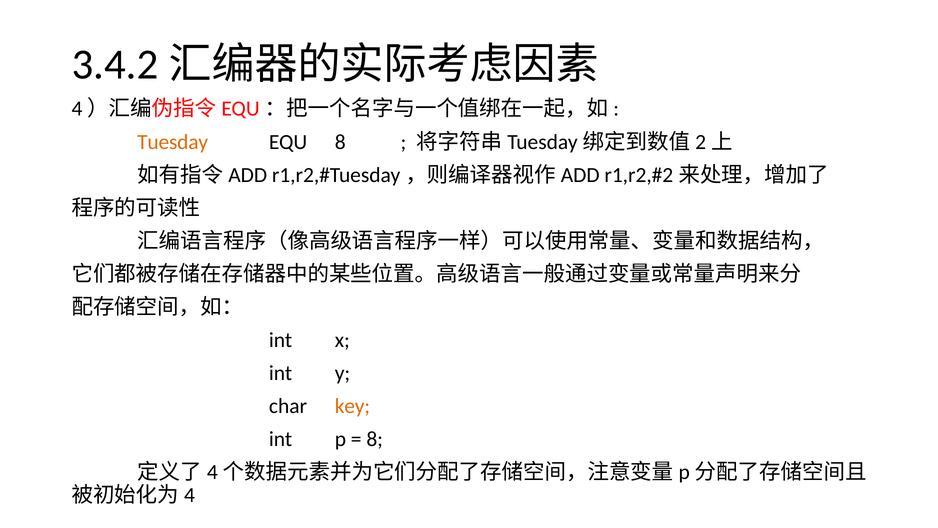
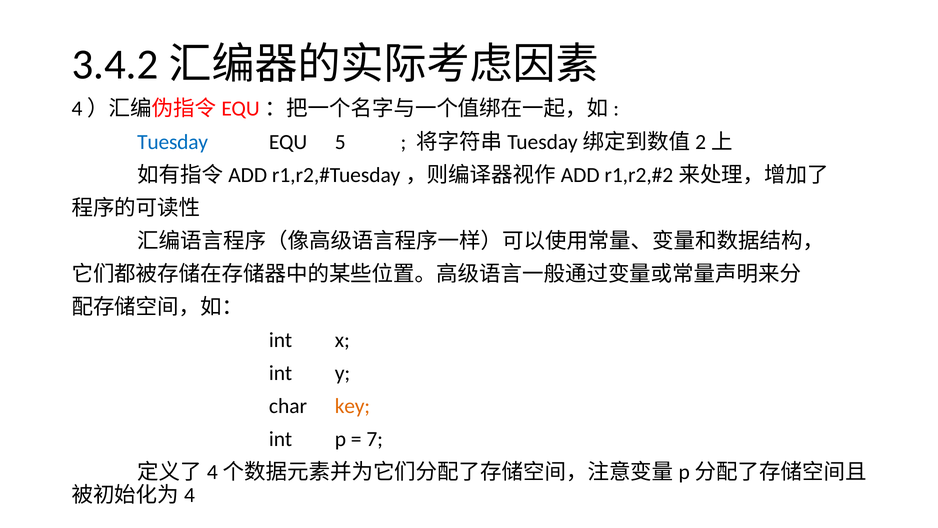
Tuesday colour: orange -> blue
EQU 8: 8 -> 5
8 at (375, 439): 8 -> 7
